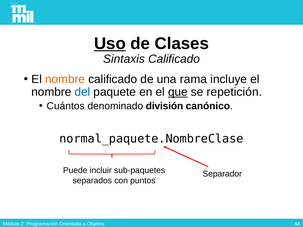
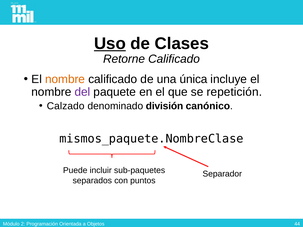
Sintaxis: Sintaxis -> Retorne
rama: rama -> única
del colour: blue -> purple
que underline: present -> none
Cuántos: Cuántos -> Calzado
normal_paquete.NombreClase: normal_paquete.NombreClase -> mismos_paquete.NombreClase
